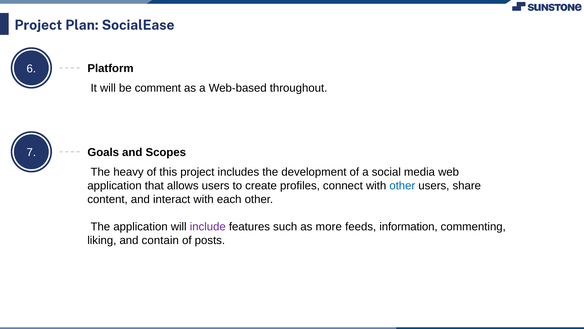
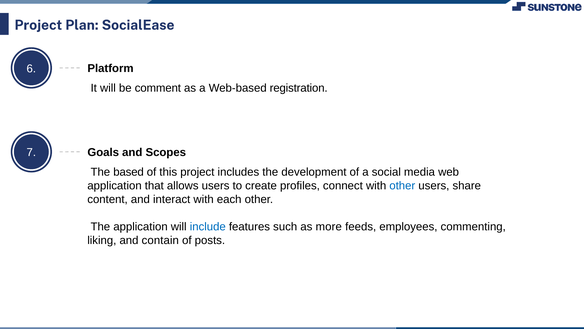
throughout: throughout -> registration
heavy: heavy -> based
include colour: purple -> blue
information: information -> employees
